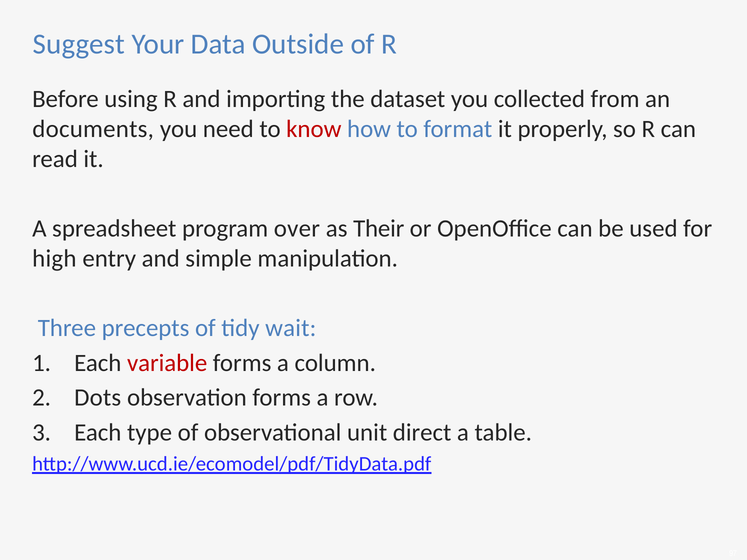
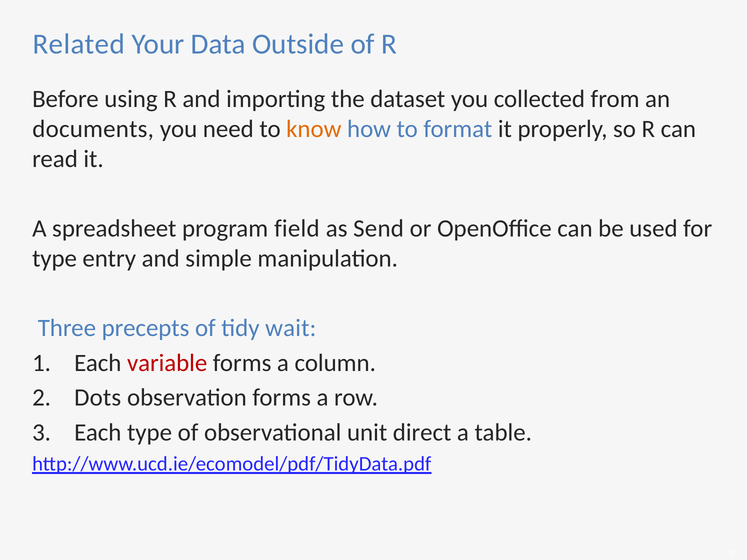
Suggest: Suggest -> Related
know colour: red -> orange
over: over -> field
Their: Their -> Send
high at (54, 259): high -> type
